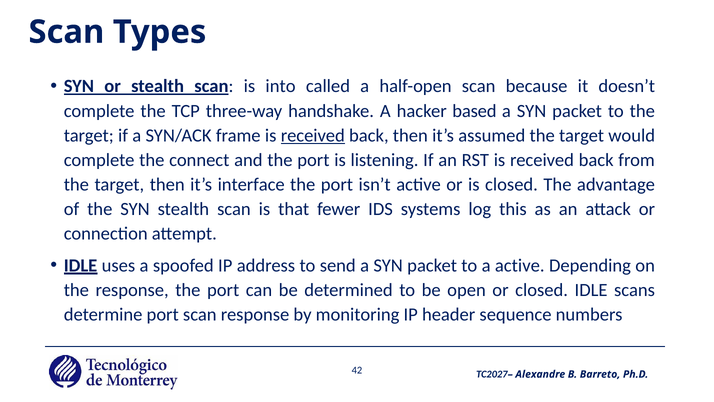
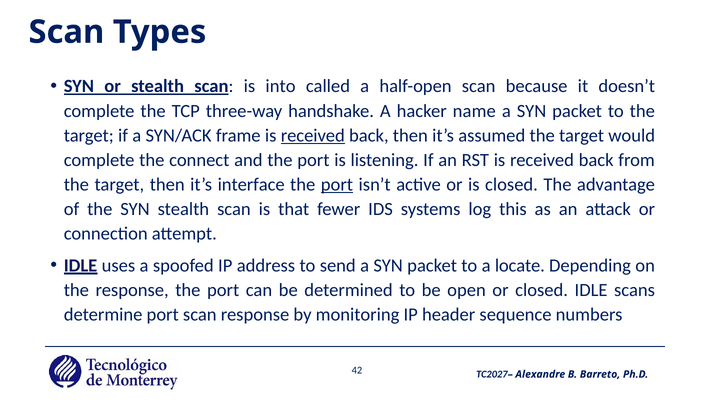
based: based -> name
port at (337, 184) underline: none -> present
a active: active -> locate
